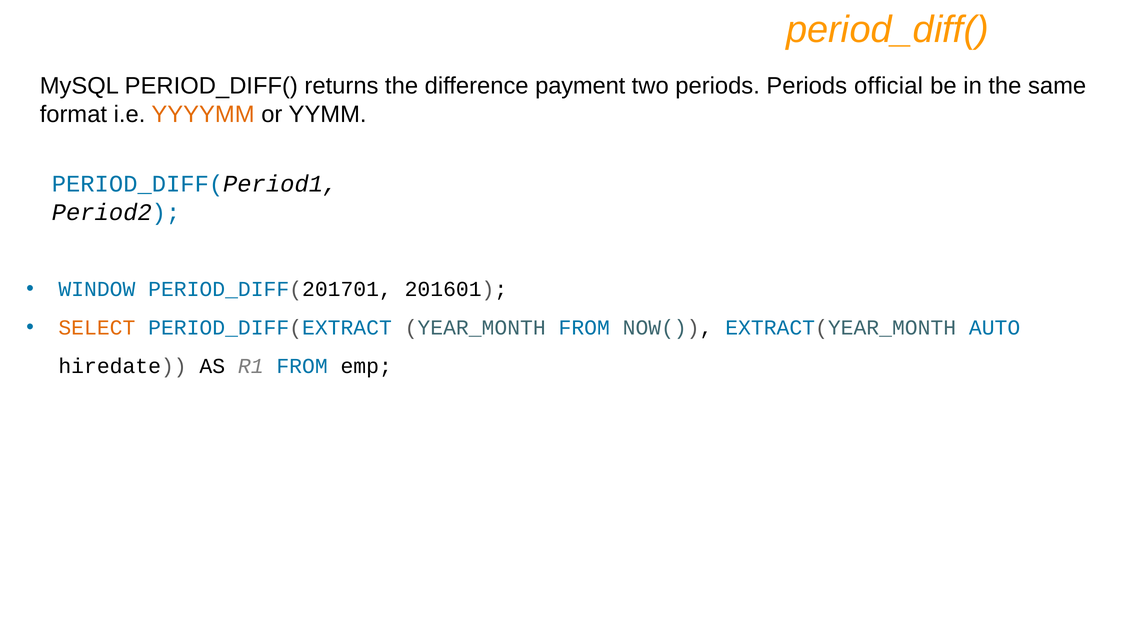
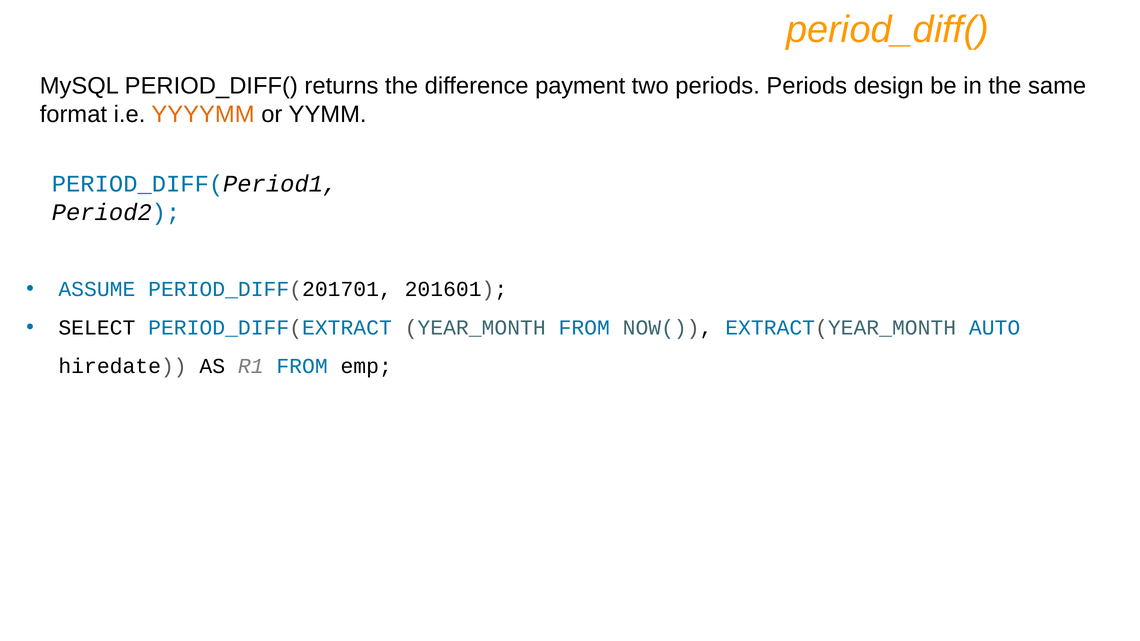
official: official -> design
WINDOW: WINDOW -> ASSUME
SELECT colour: orange -> black
